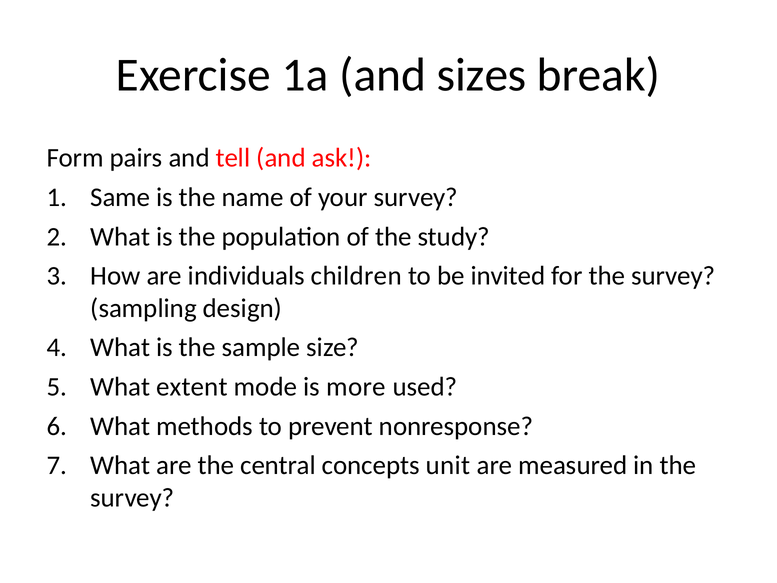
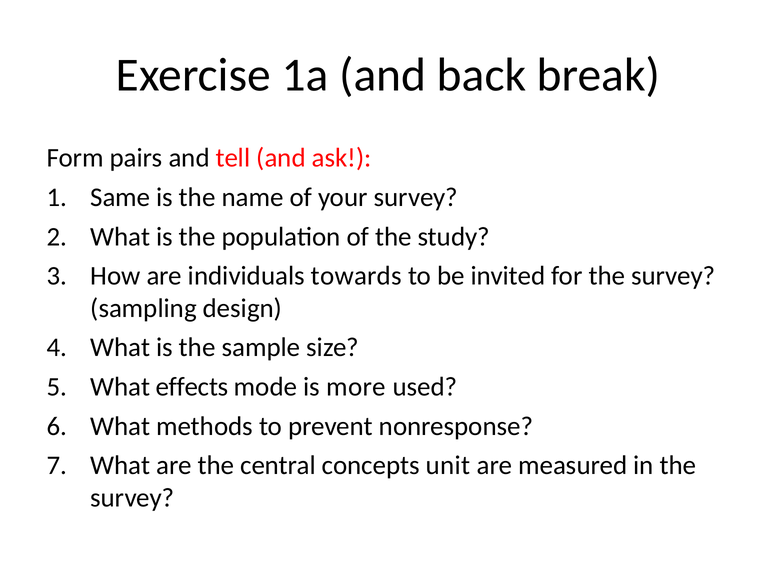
sizes: sizes -> back
children: children -> towards
extent: extent -> effects
